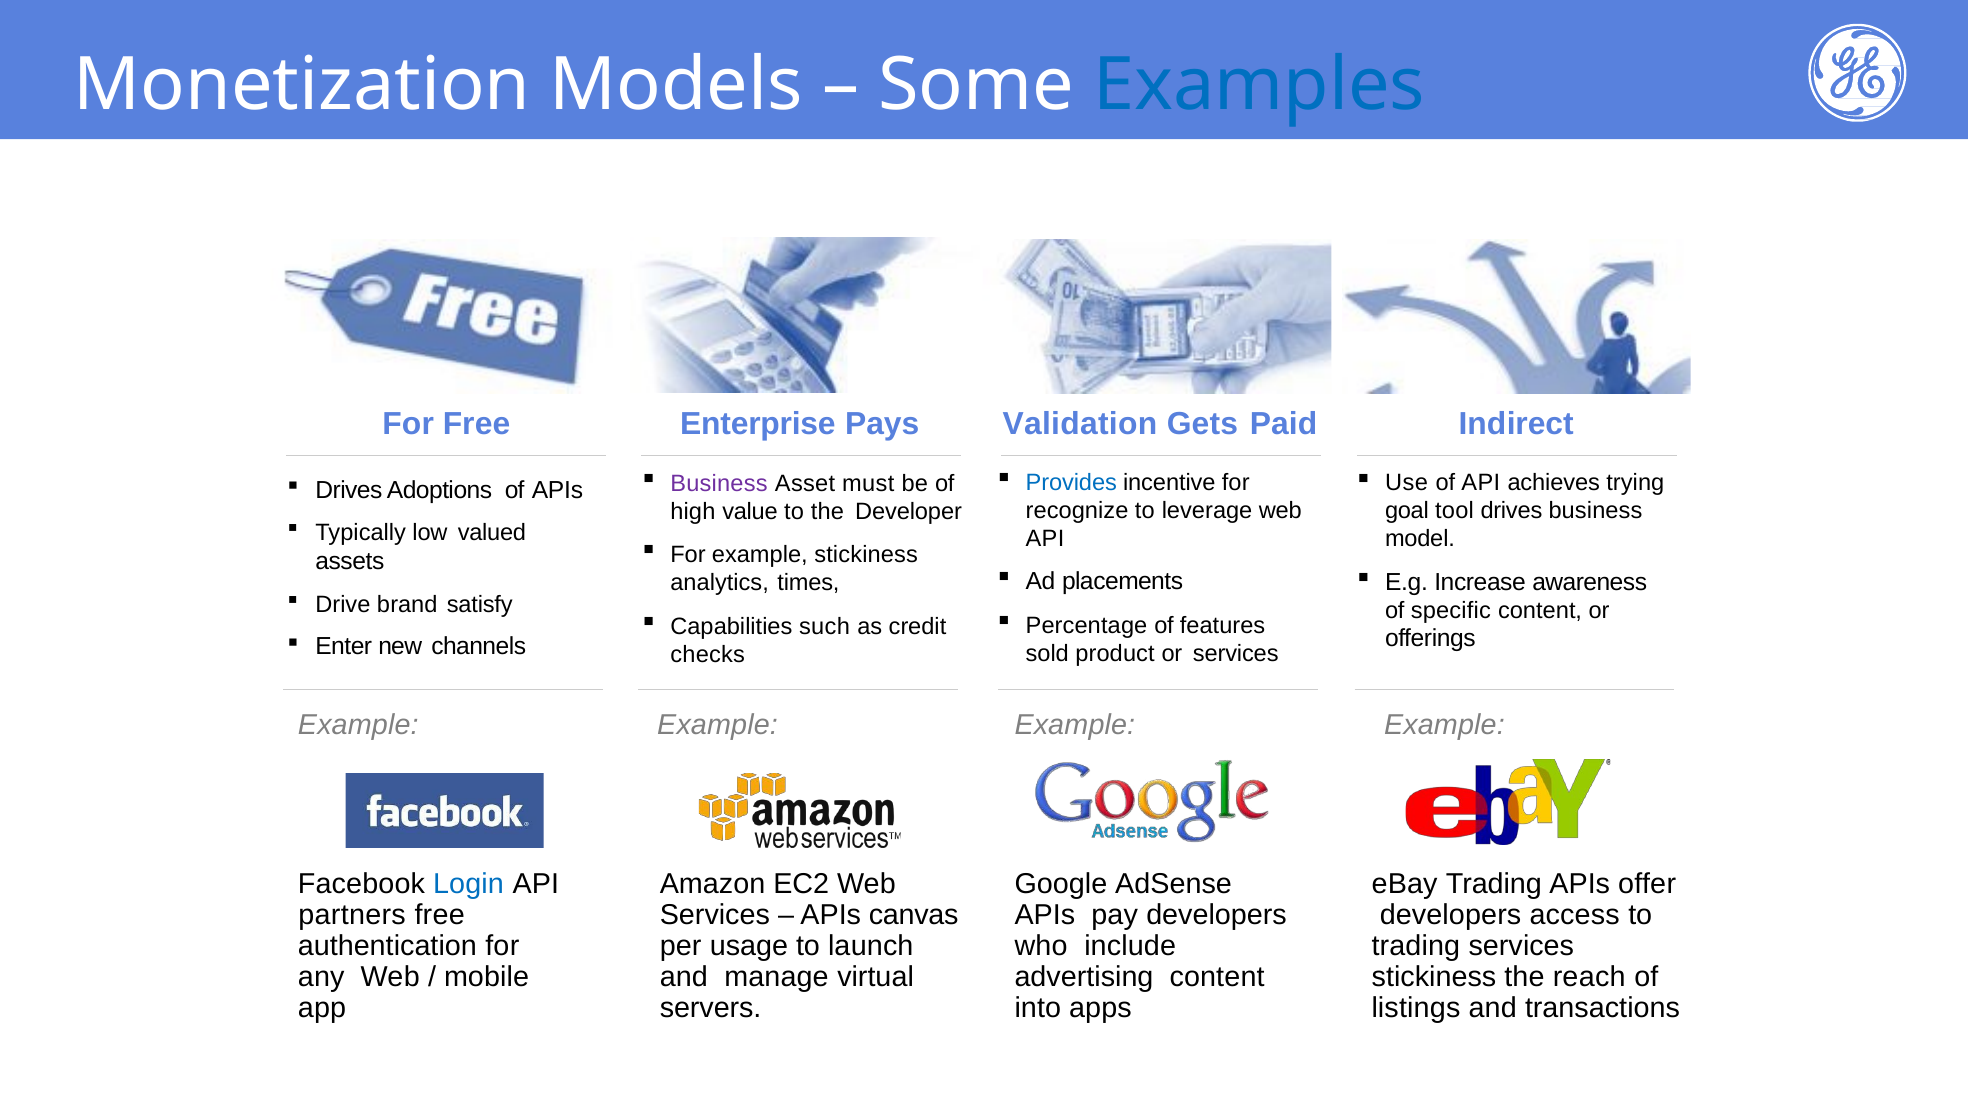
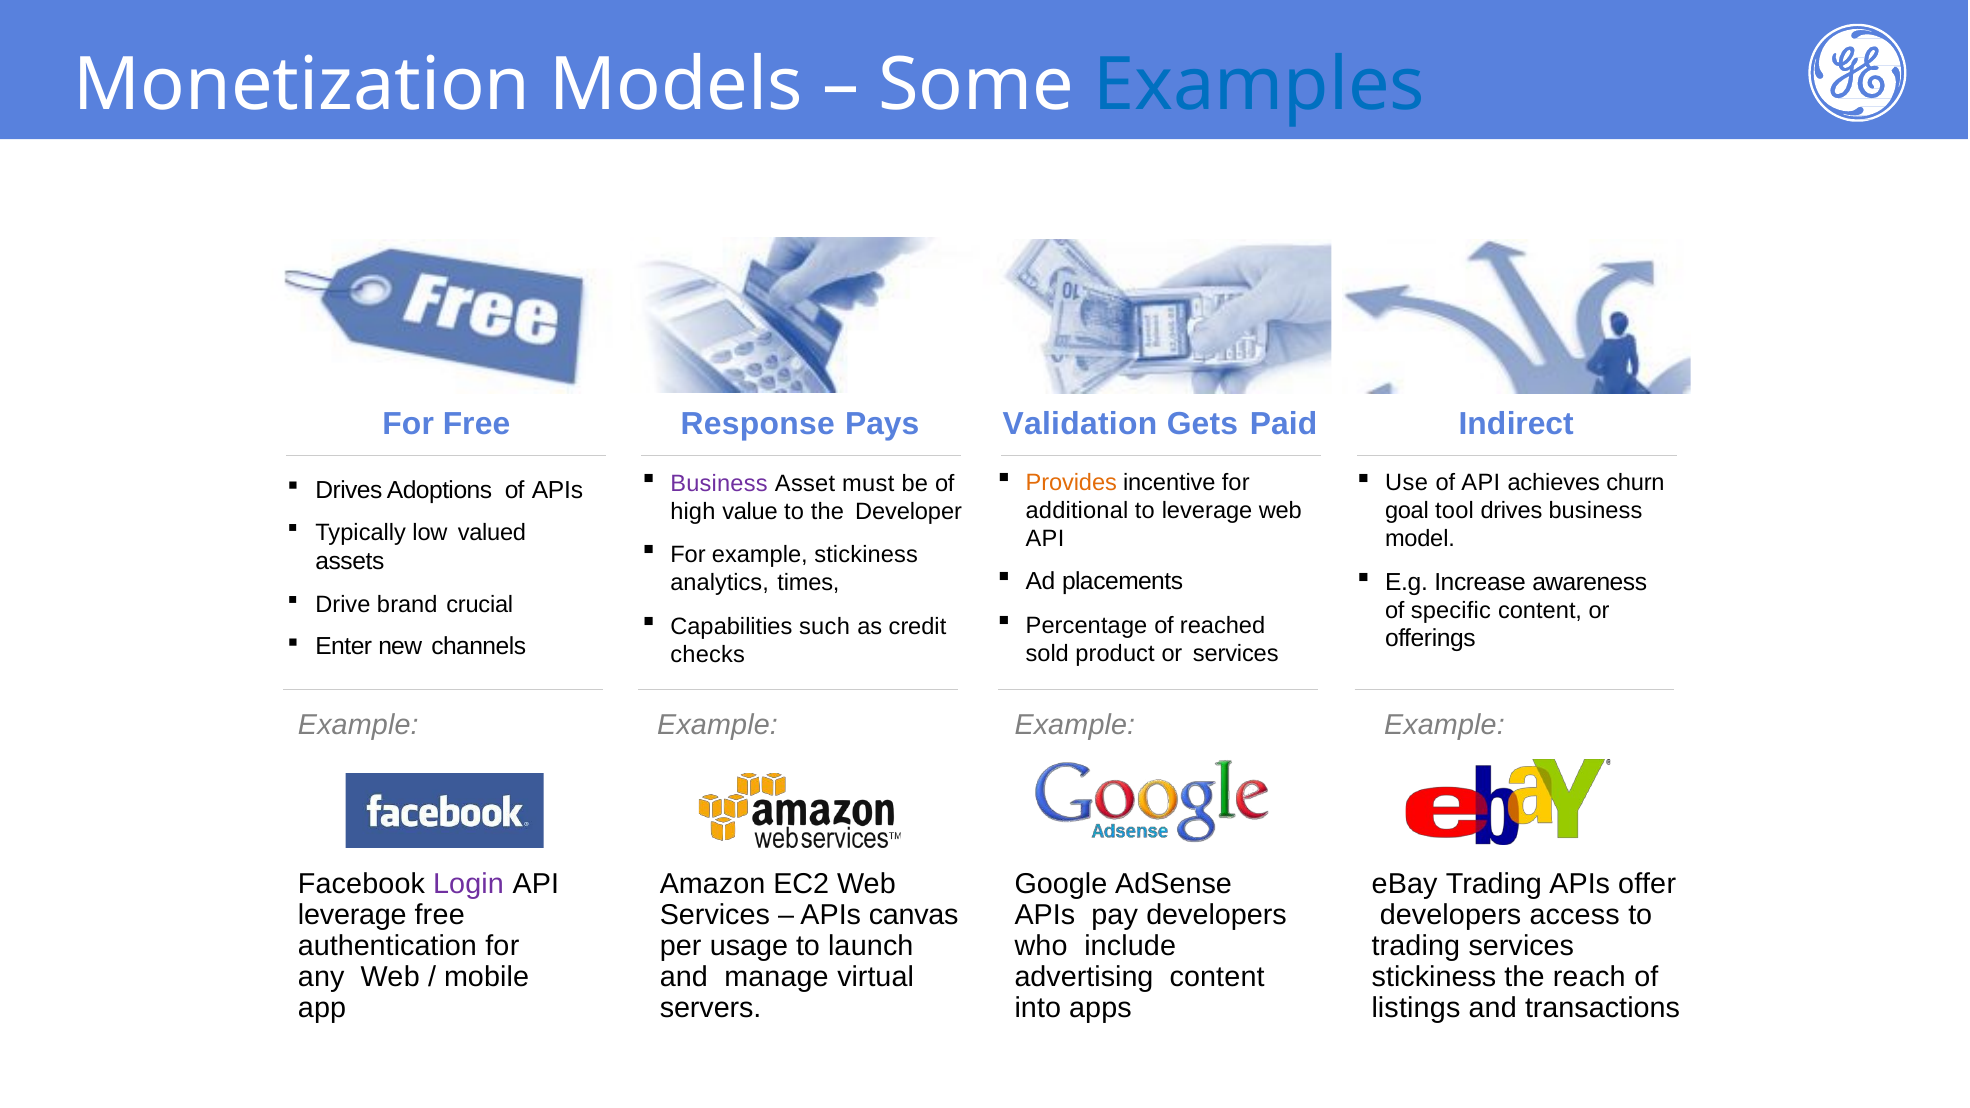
Enterprise: Enterprise -> Response
Provides colour: blue -> orange
trying: trying -> churn
recognize: recognize -> additional
satisfy: satisfy -> crucial
features: features -> reached
Login colour: blue -> purple
partners at (352, 915): partners -> leverage
